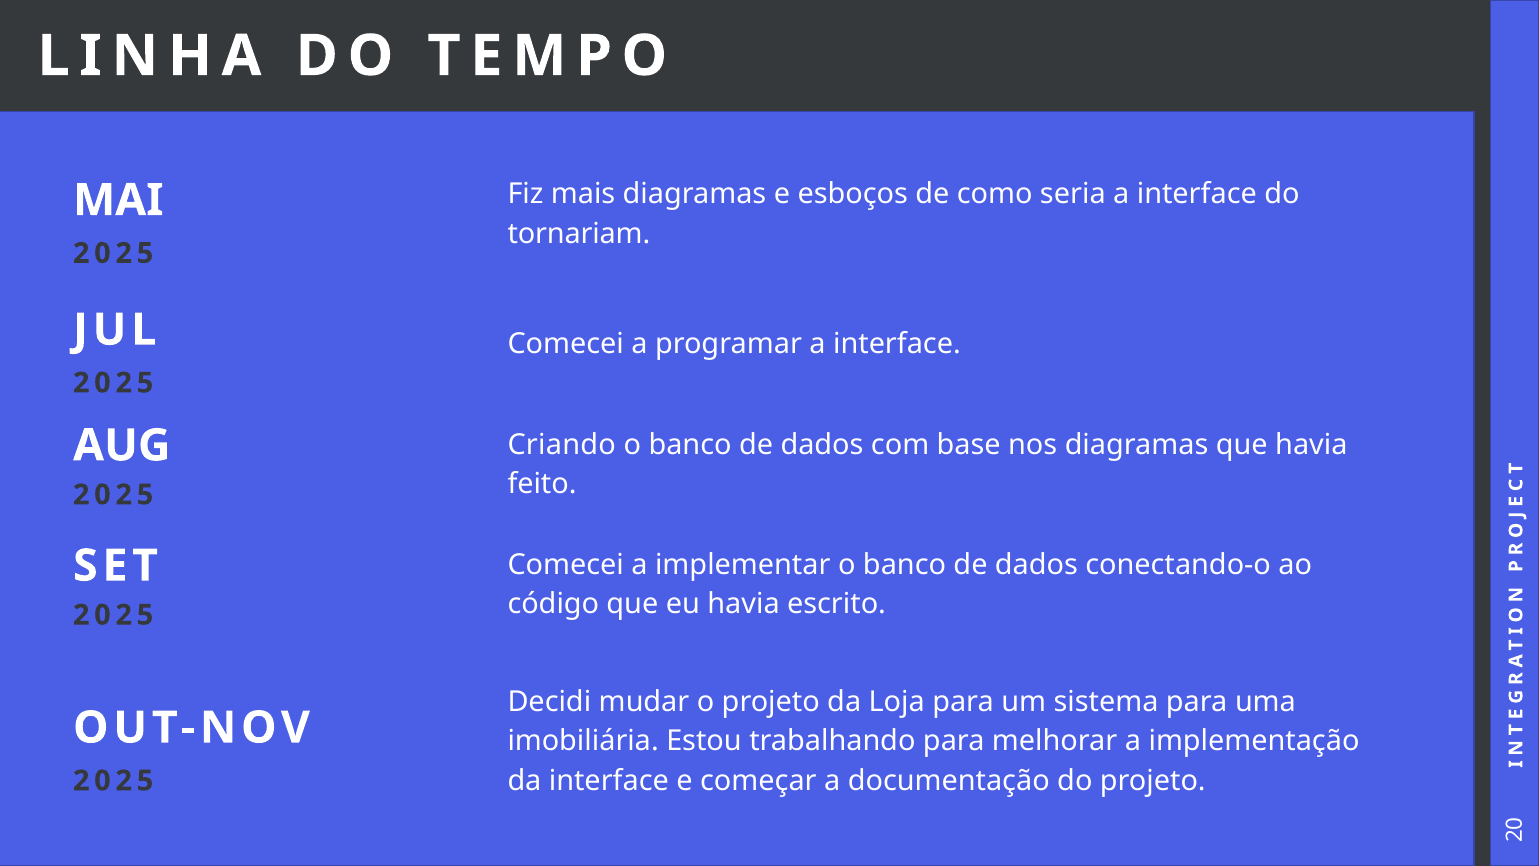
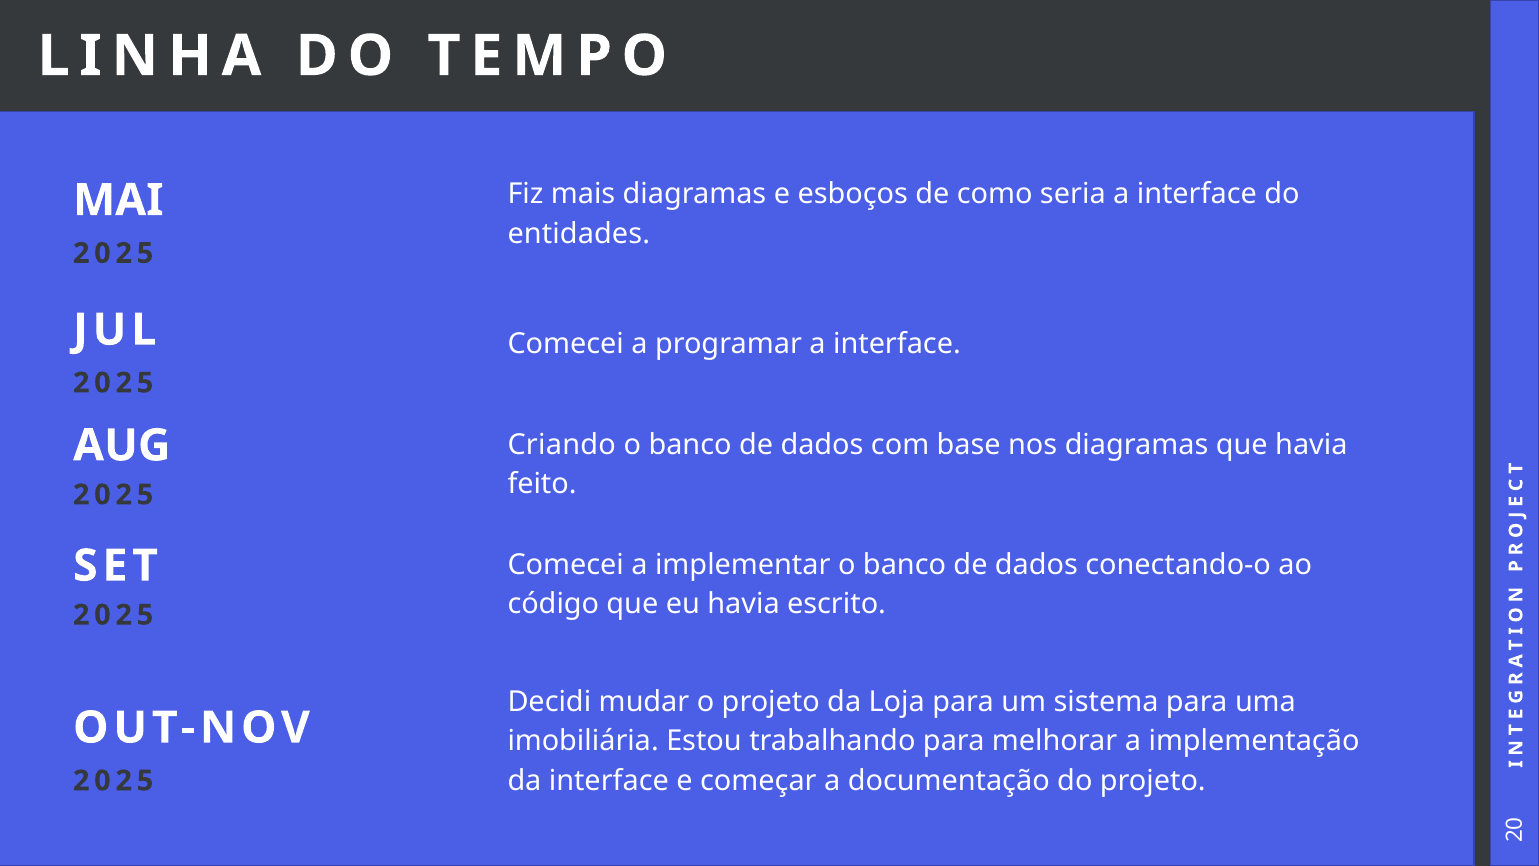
tornariam: tornariam -> entidades
